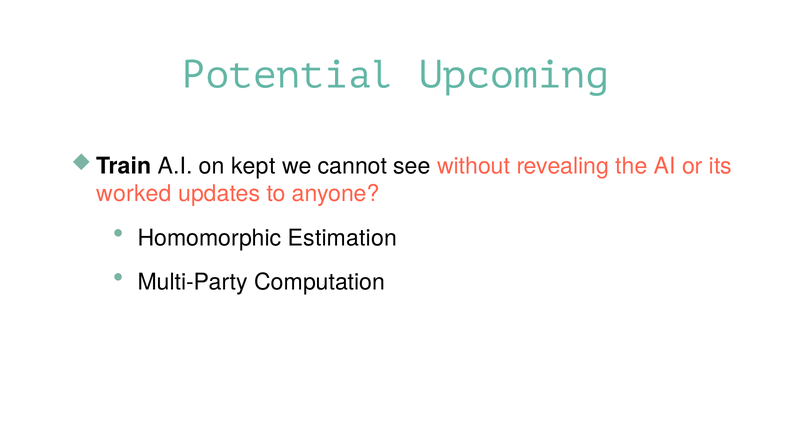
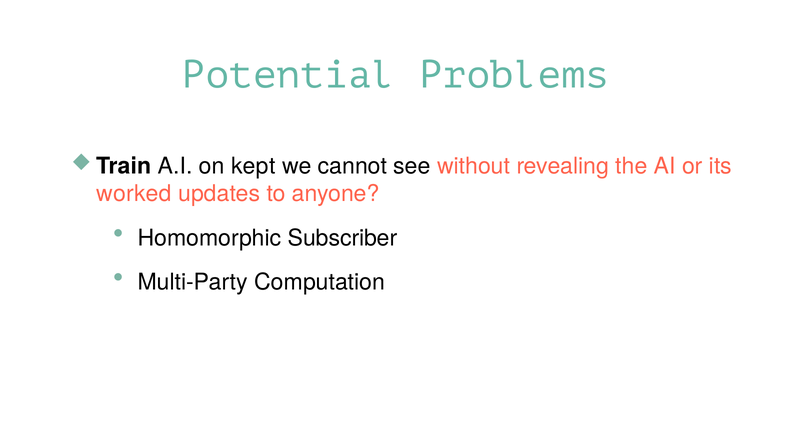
Upcoming: Upcoming -> Problems
Estimation: Estimation -> Subscriber
